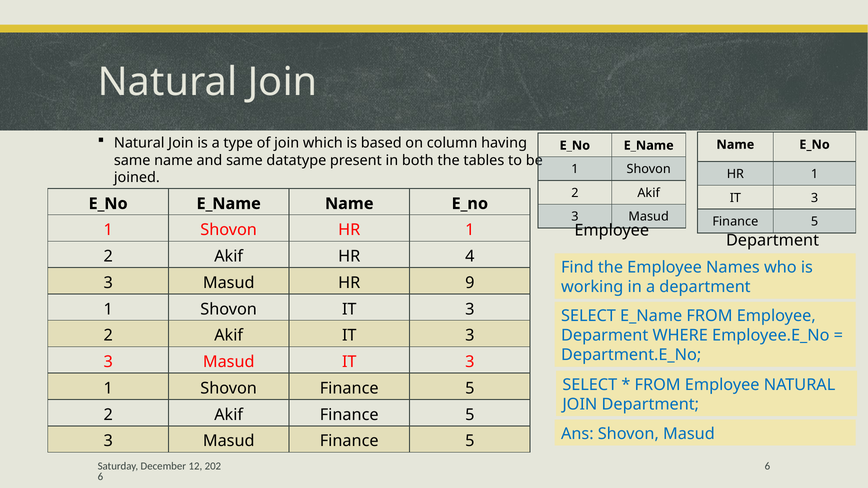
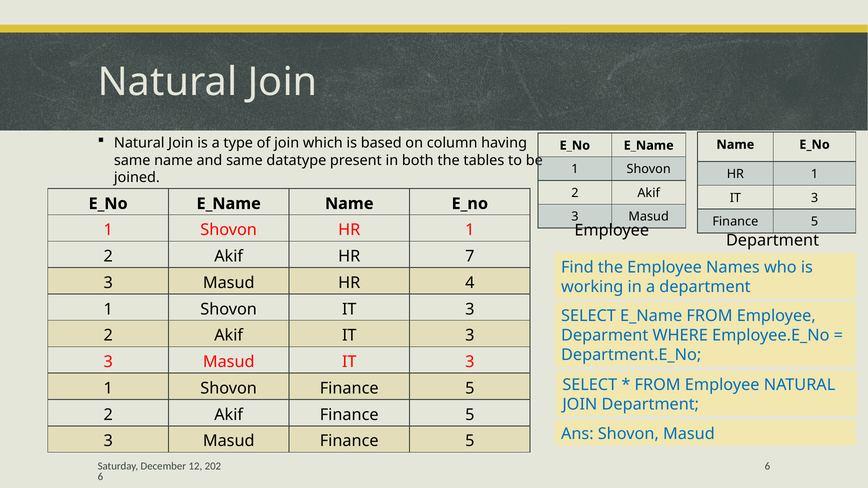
4: 4 -> 7
9: 9 -> 4
